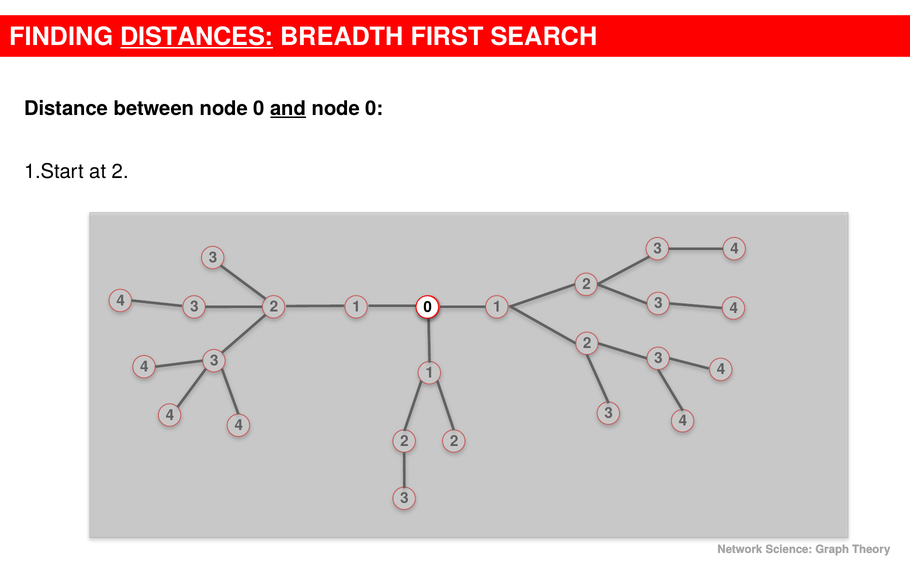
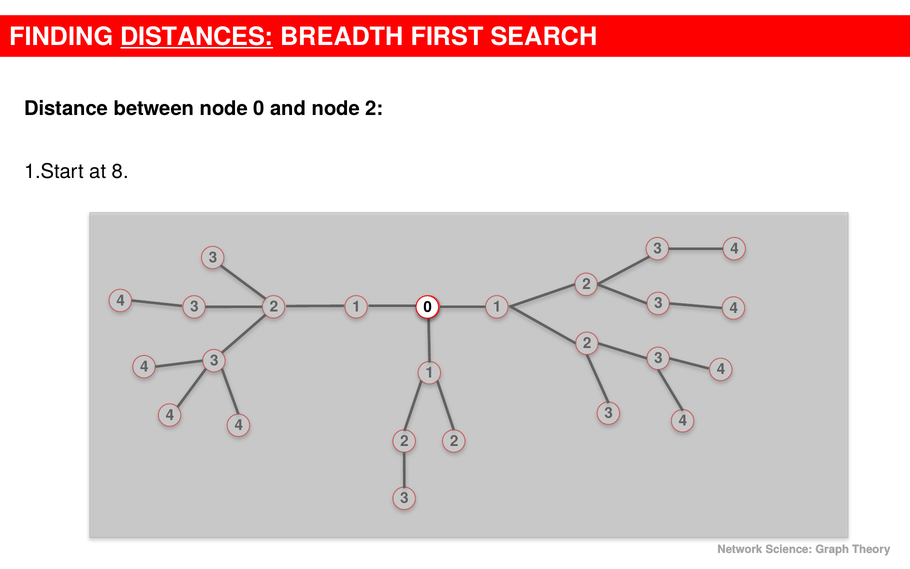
and underline: present -> none
0 at (374, 108): 0 -> 2
at 2: 2 -> 8
